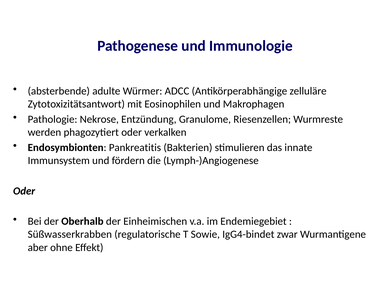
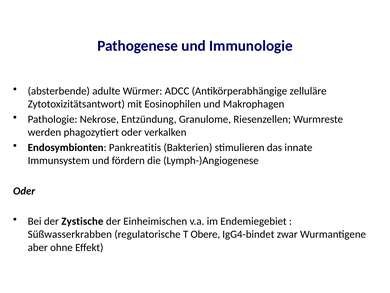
Oberhalb: Oberhalb -> Zystische
Sowie: Sowie -> Obere
